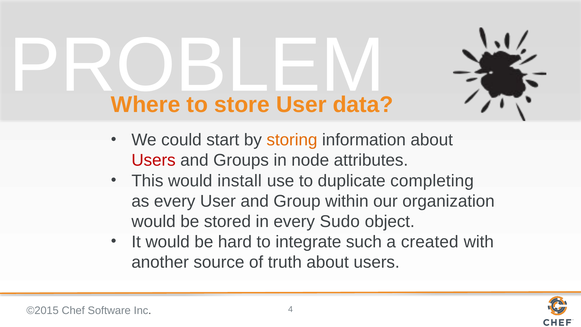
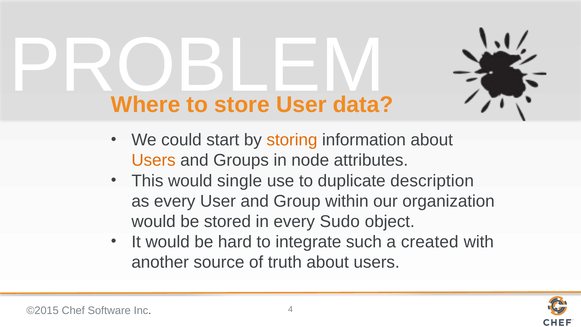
Users at (154, 160) colour: red -> orange
install: install -> single
completing: completing -> description
